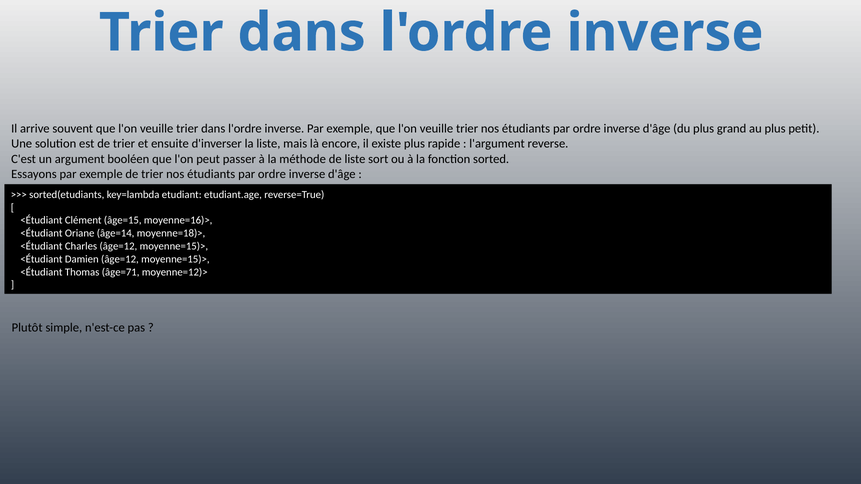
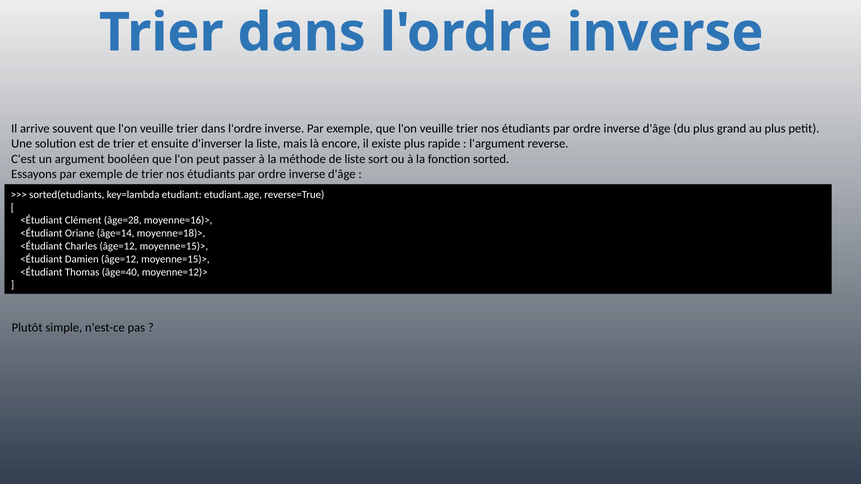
âge=15: âge=15 -> âge=28
âge=71: âge=71 -> âge=40
